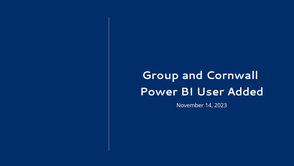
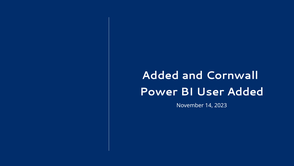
Group at (160, 75): Group -> Added
